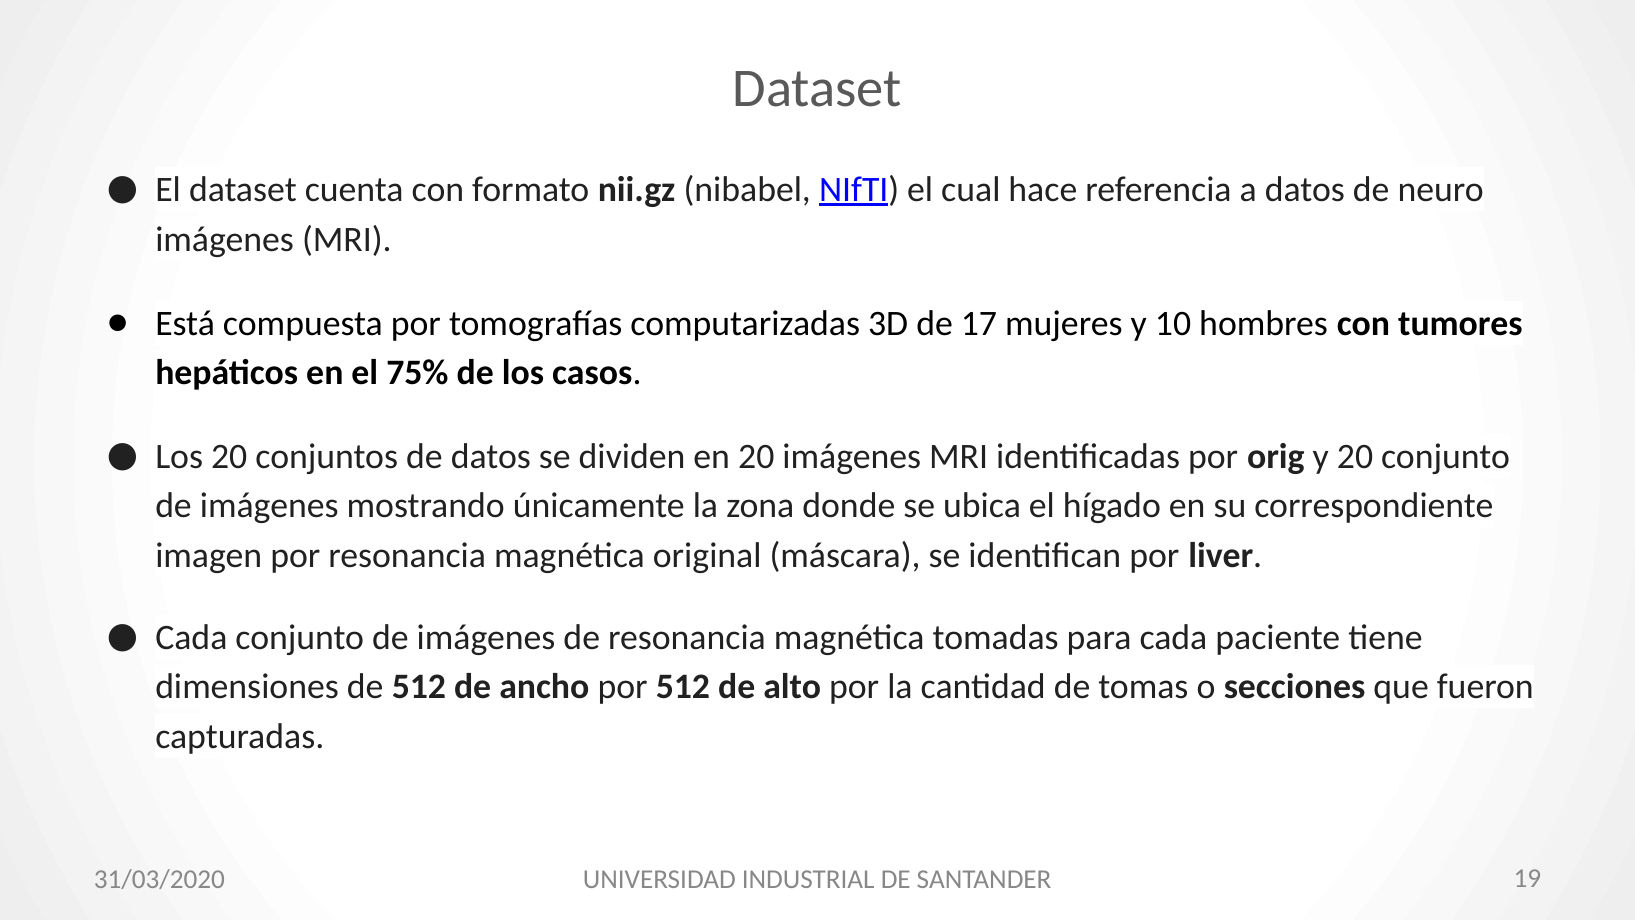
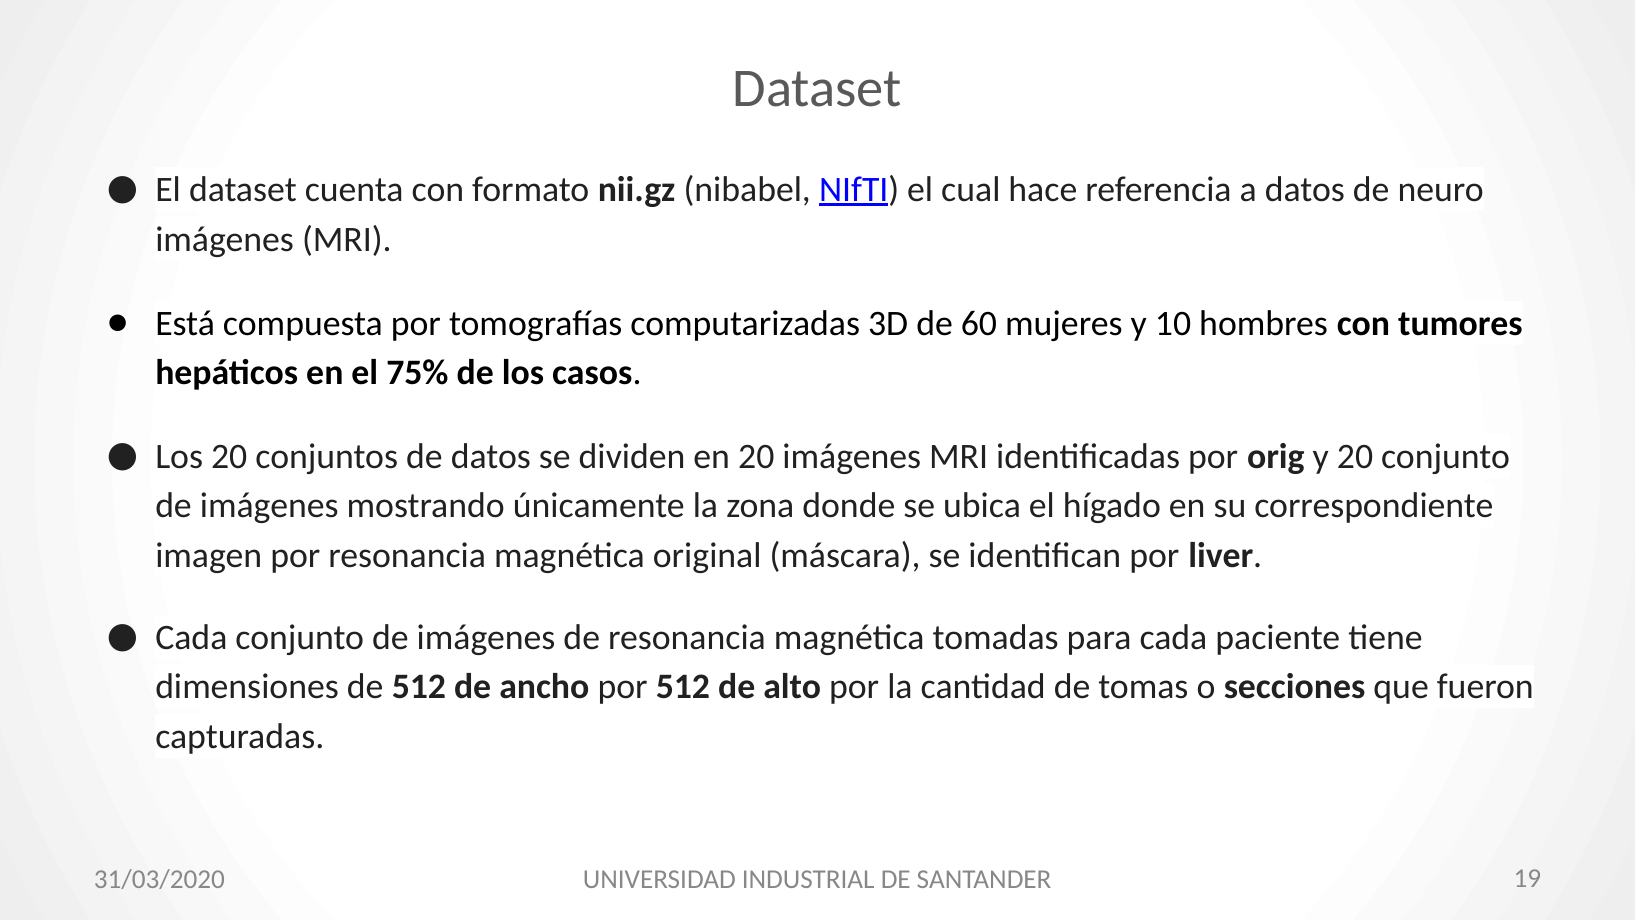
17: 17 -> 60
